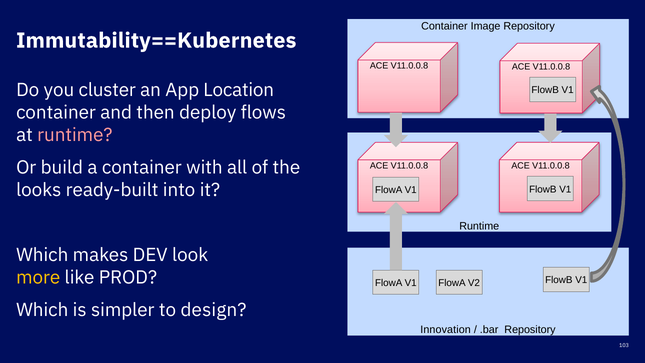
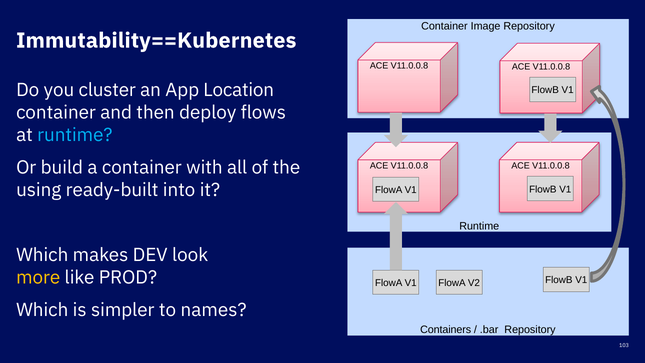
runtime at (75, 135) colour: pink -> light blue
looks: looks -> using
design: design -> names
Innovation: Innovation -> Containers
